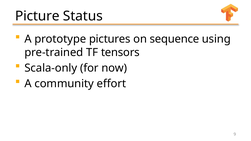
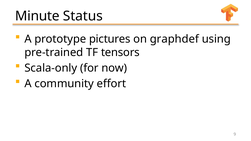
Picture: Picture -> Minute
sequence: sequence -> graphdef
